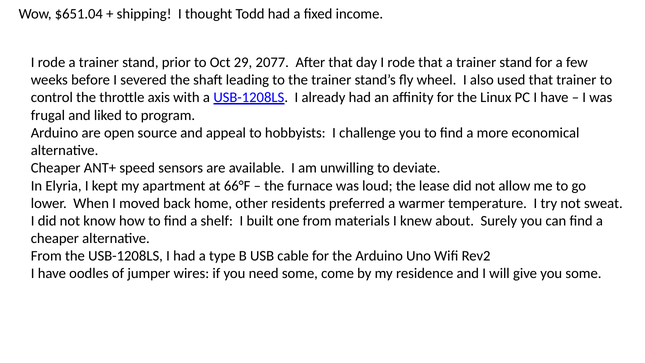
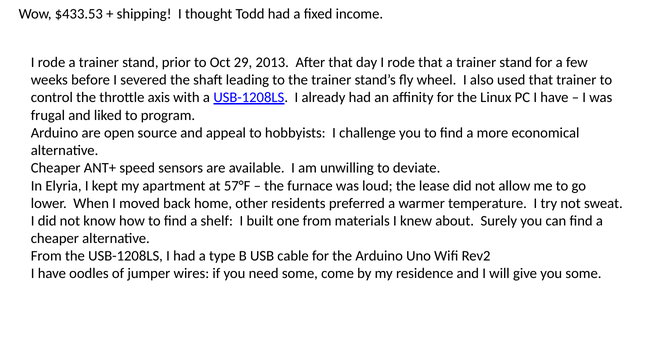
$651.04: $651.04 -> $433.53
2077: 2077 -> 2013
66°F: 66°F -> 57°F
